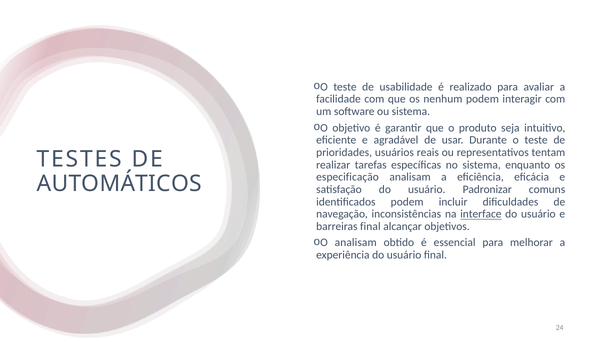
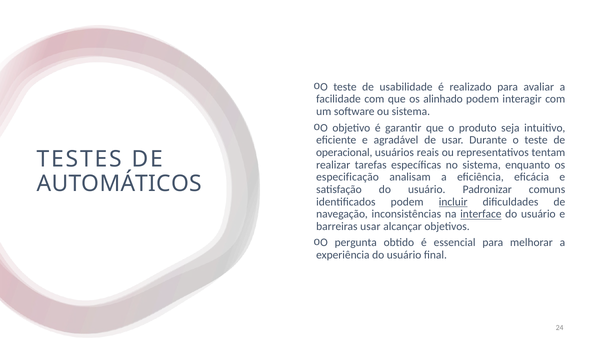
nenhum: nenhum -> alinhado
prioridades: prioridades -> operacional
incluir underline: none -> present
barreiras final: final -> usar
analisam at (356, 243): analisam -> pergunta
